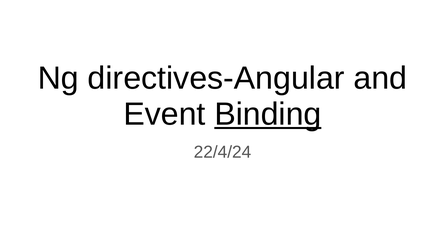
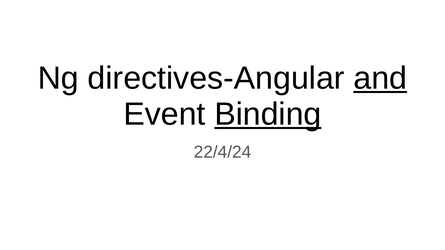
and underline: none -> present
